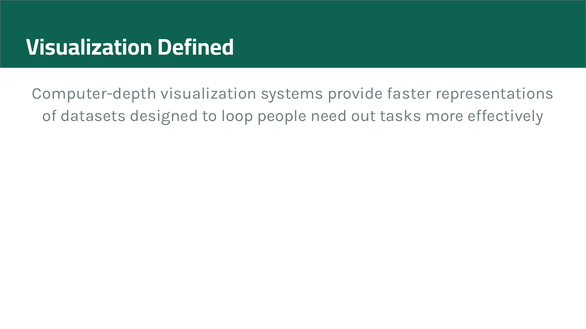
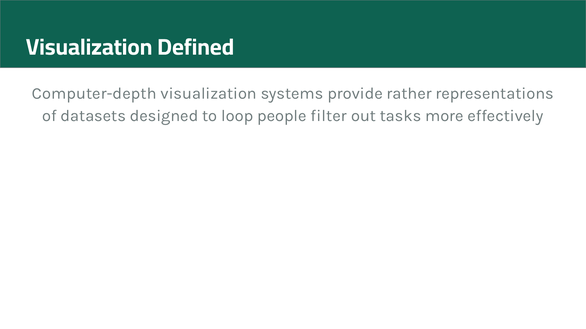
faster: faster -> rather
need: need -> filter
